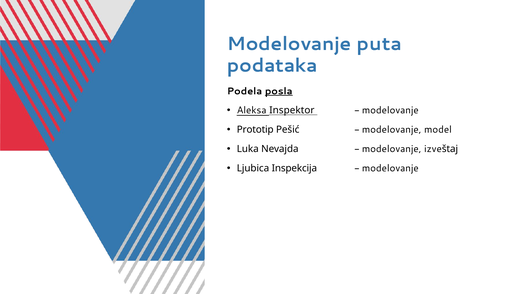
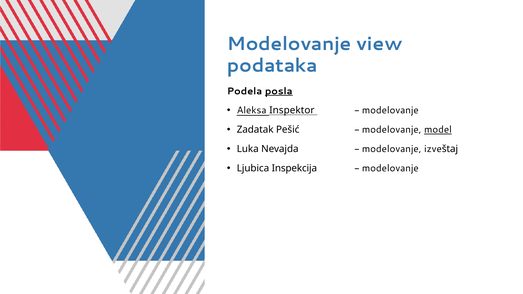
puta: puta -> view
Prototip: Prototip -> Zadatak
model underline: none -> present
